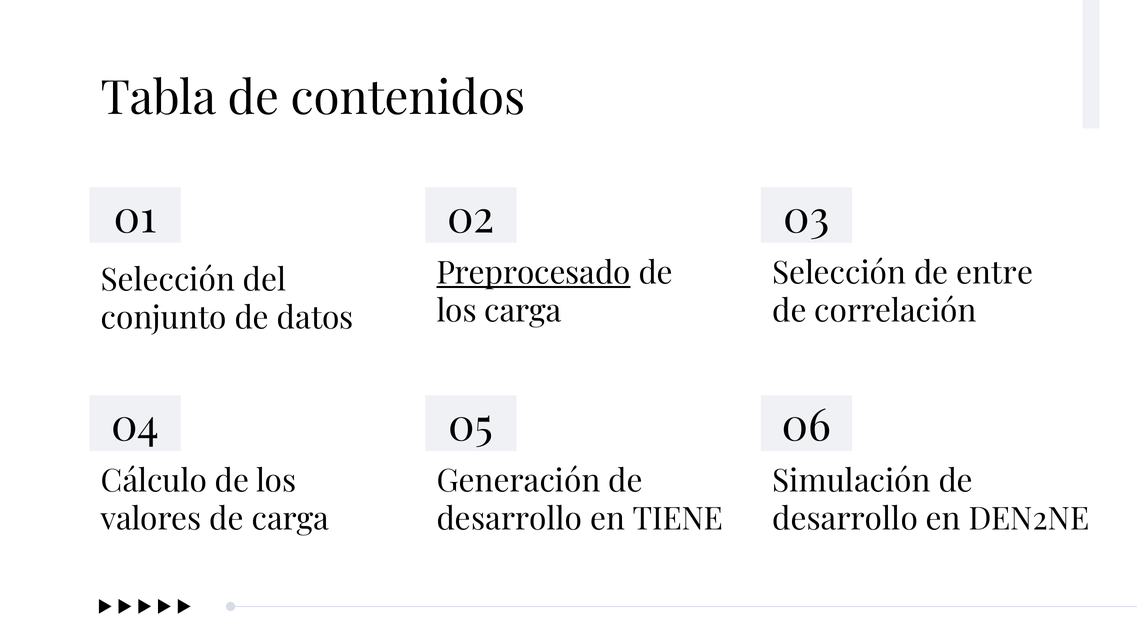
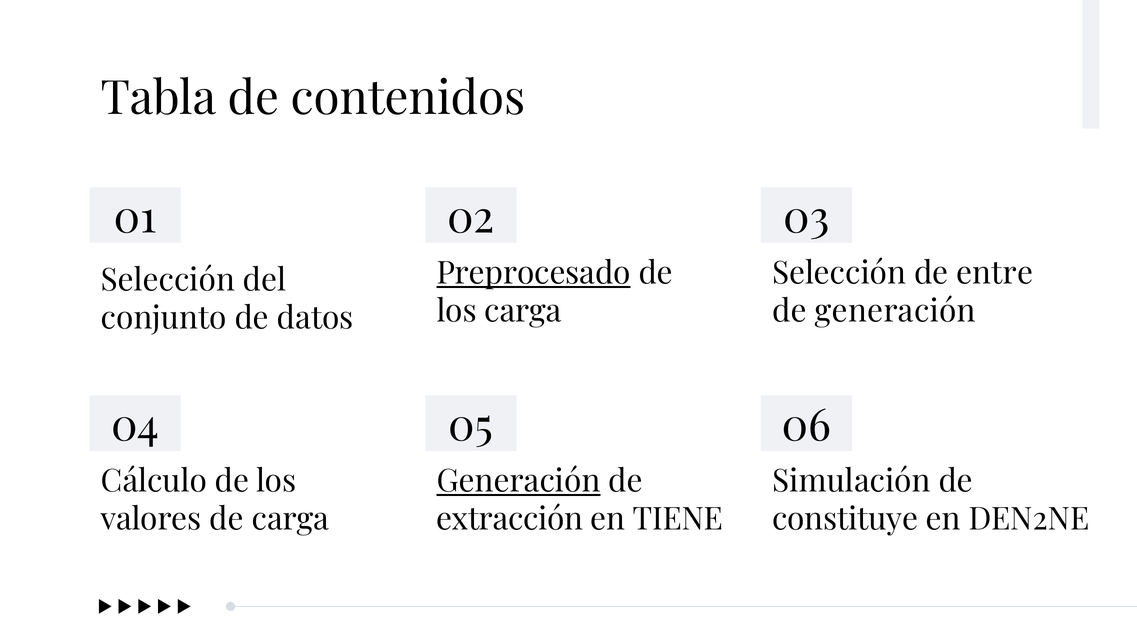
de correlación: correlación -> generación
Generación at (518, 481) underline: none -> present
desarrollo at (509, 519): desarrollo -> extracción
desarrollo at (845, 519): desarrollo -> constituye
